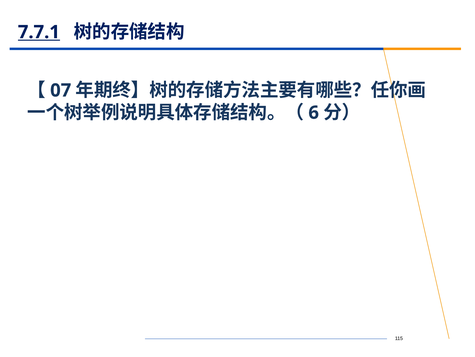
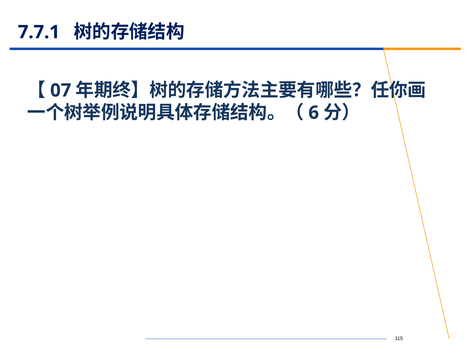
7.7.1 underline: present -> none
